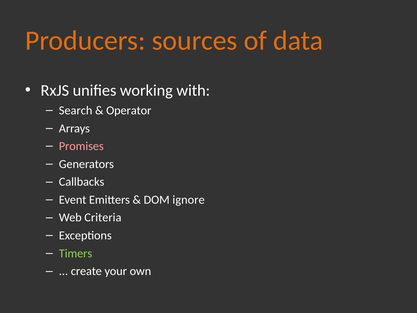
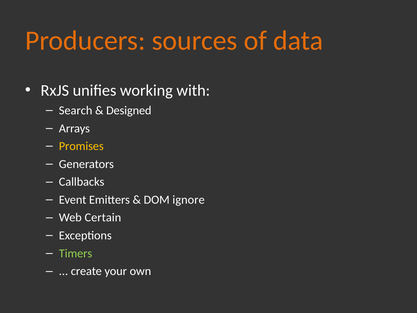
Operator: Operator -> Designed
Promises colour: pink -> yellow
Criteria: Criteria -> Certain
